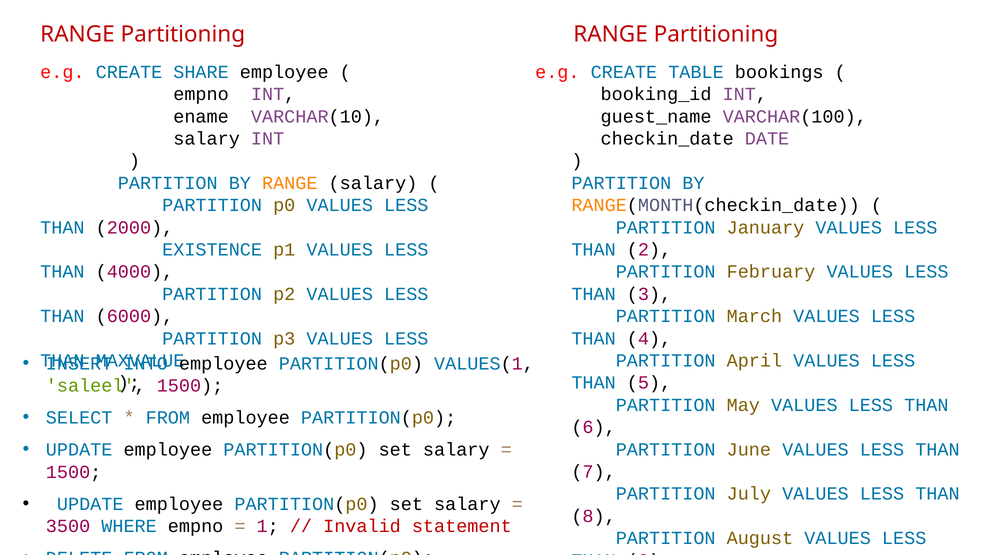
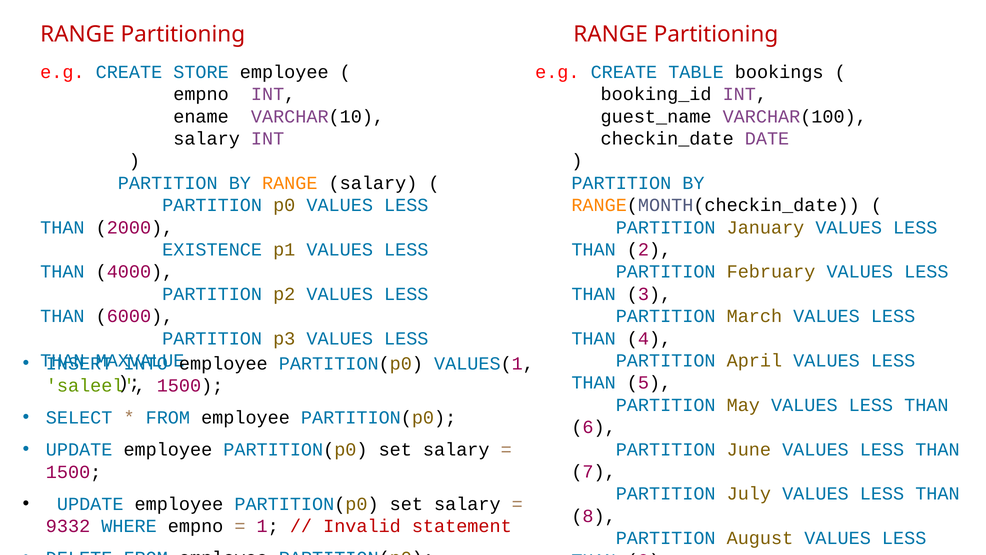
SHARE: SHARE -> STORE
3500: 3500 -> 9332
